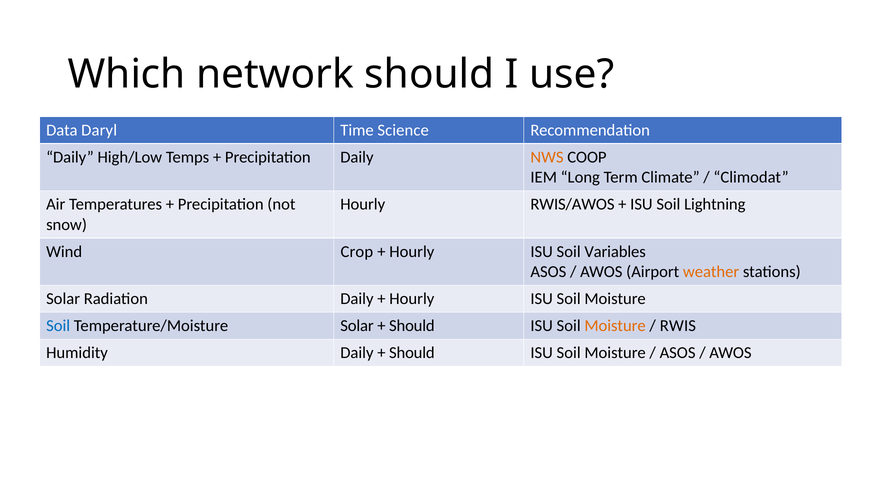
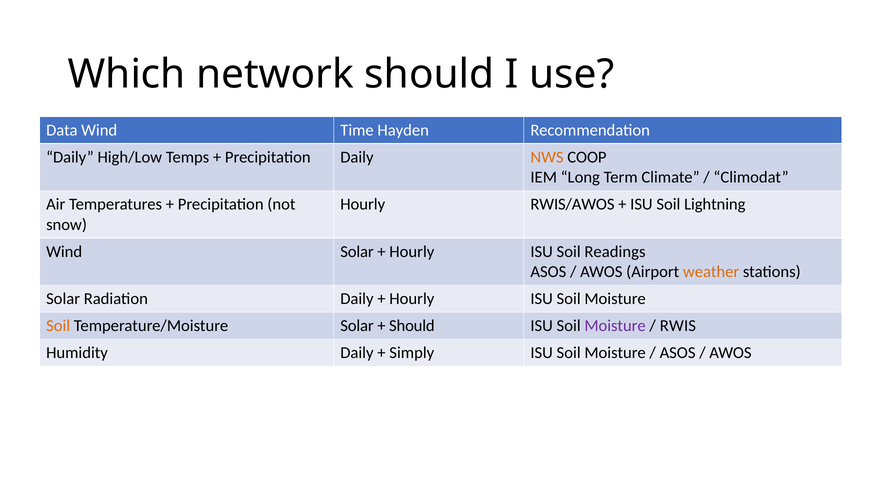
Data Daryl: Daryl -> Wind
Science: Science -> Hayden
Wind Crop: Crop -> Solar
Variables: Variables -> Readings
Soil at (58, 326) colour: blue -> orange
Moisture at (615, 326) colour: orange -> purple
Should at (412, 353): Should -> Simply
